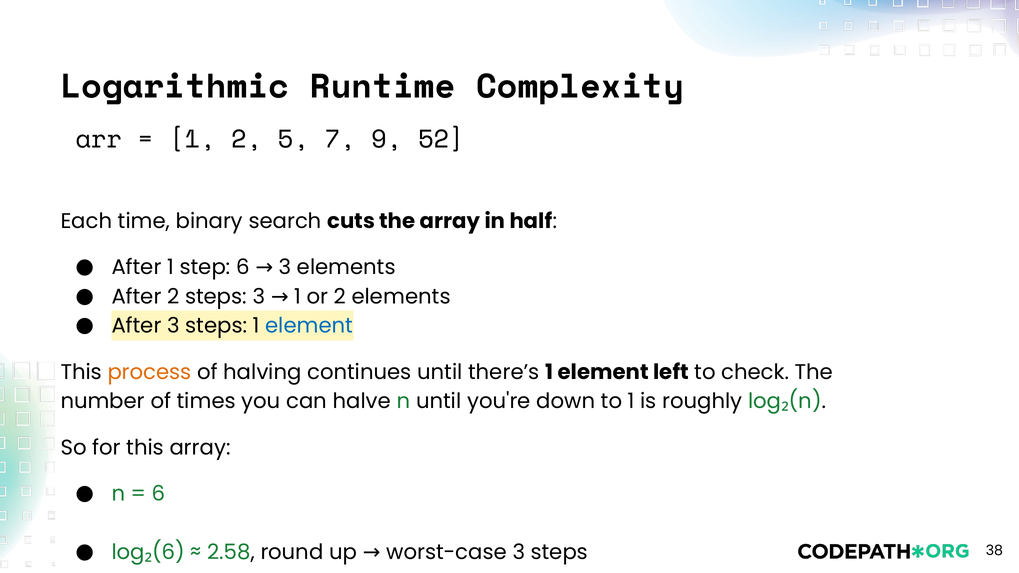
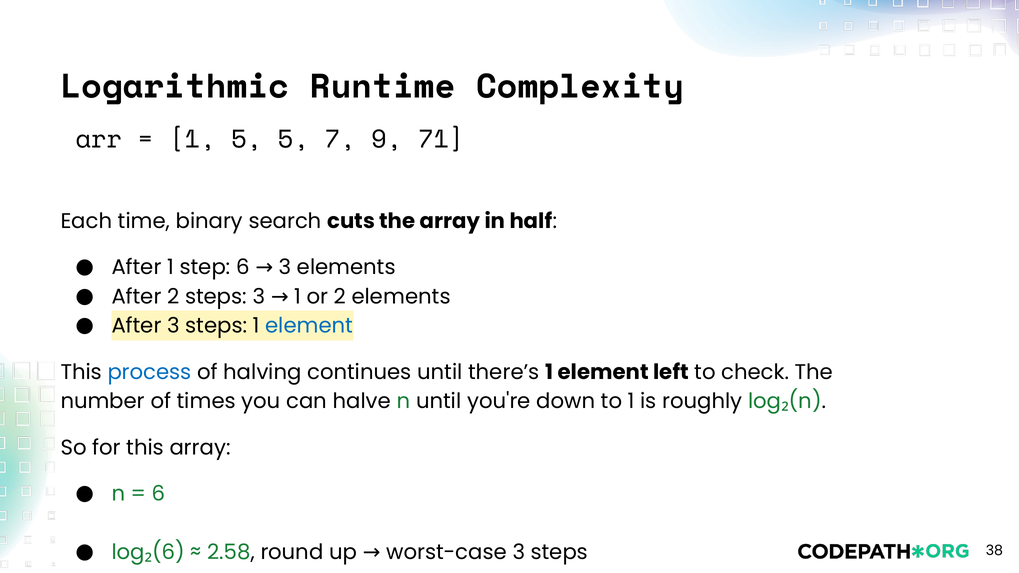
1 2: 2 -> 5
52: 52 -> 71
process colour: orange -> blue
